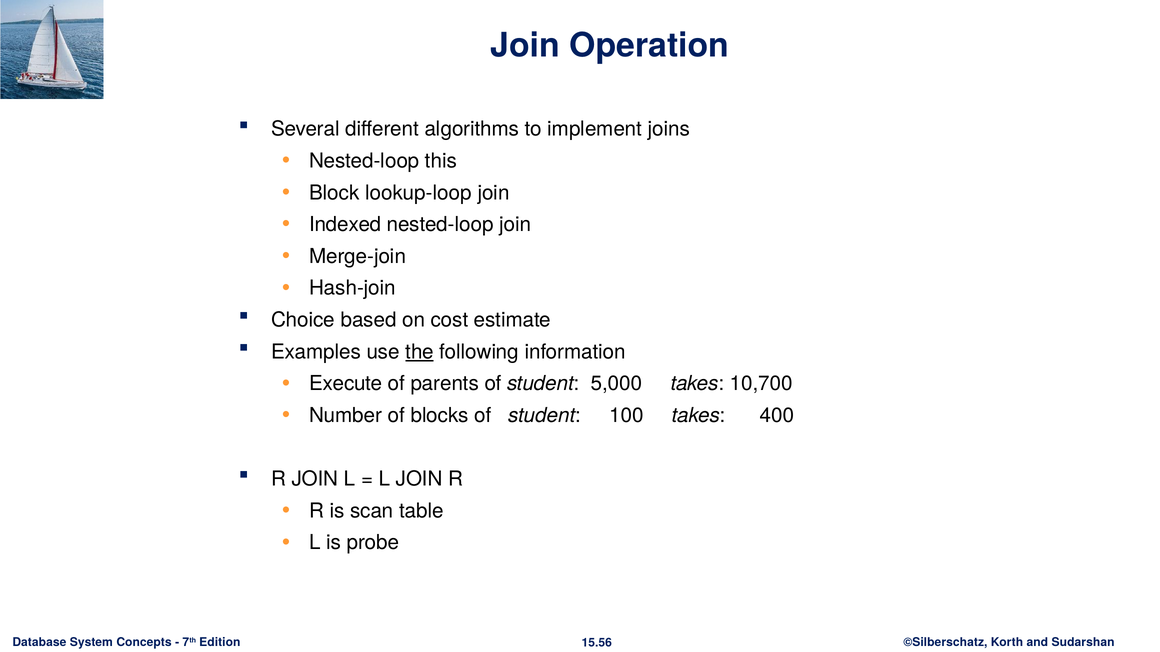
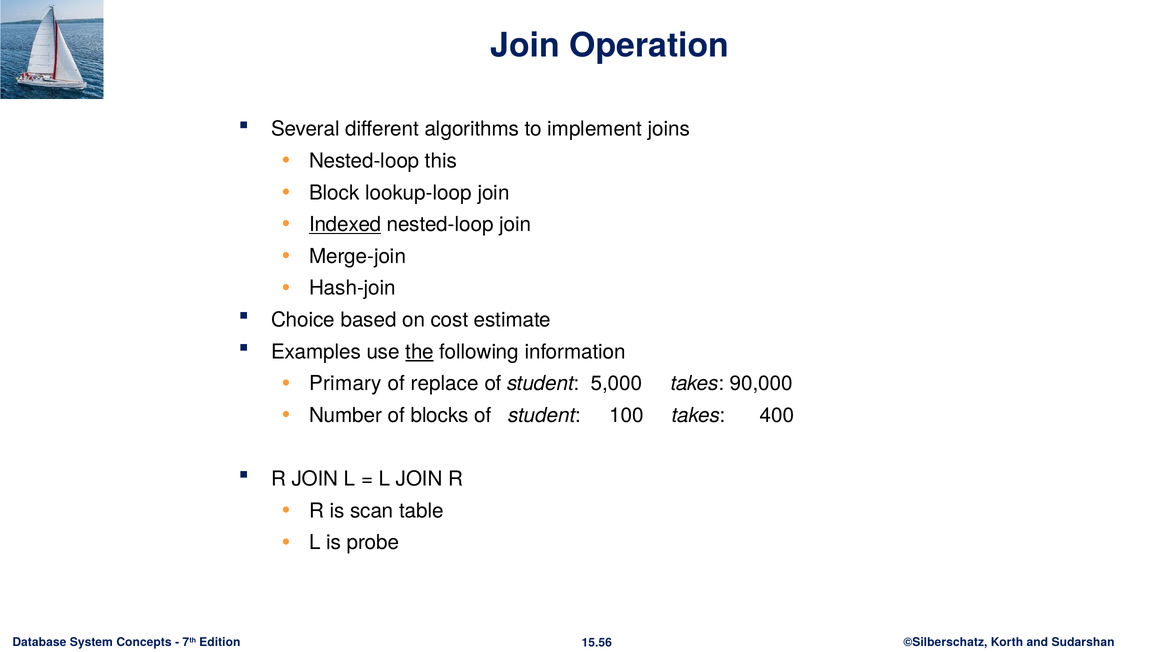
Indexed underline: none -> present
Execute: Execute -> Primary
parents: parents -> replace
10,700: 10,700 -> 90,000
